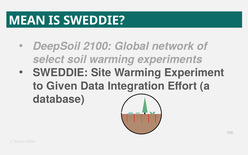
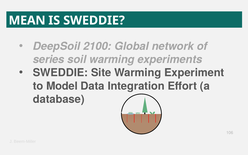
select: select -> series
Given: Given -> Model
